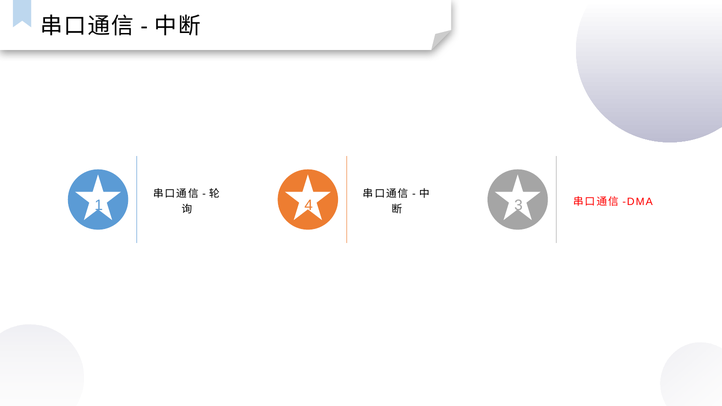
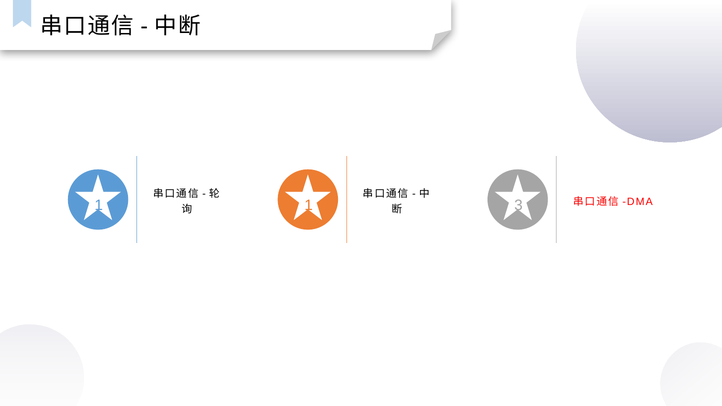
4 at (309, 205): 4 -> 1
